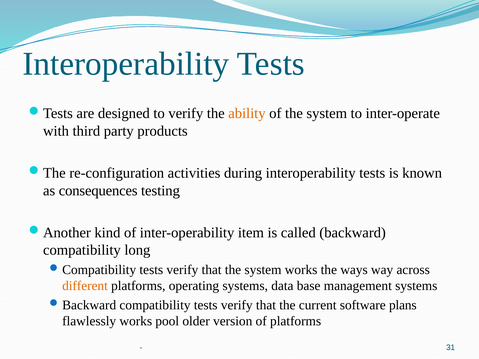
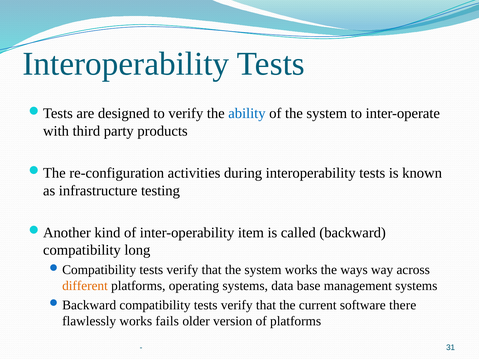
ability colour: orange -> blue
consequences: consequences -> infrastructure
plans: plans -> there
pool: pool -> fails
